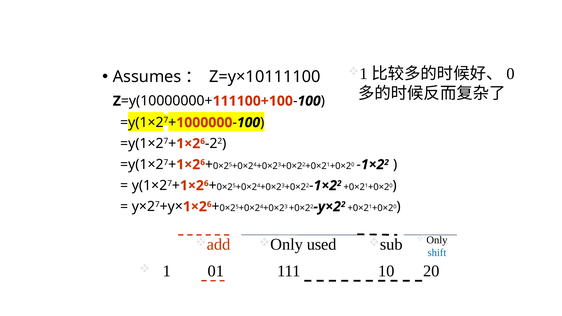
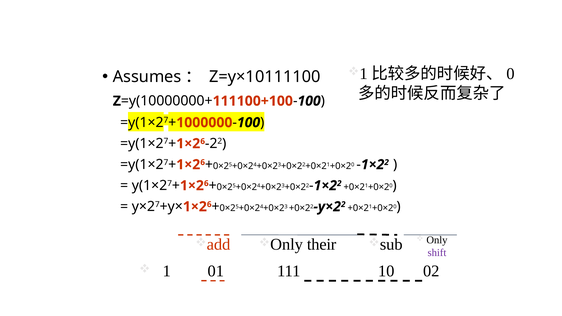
used: used -> their
shift colour: blue -> purple
20: 20 -> 02
